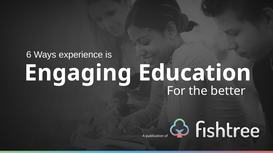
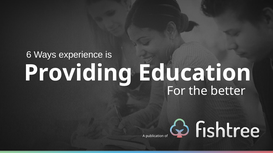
Engaging: Engaging -> Providing
